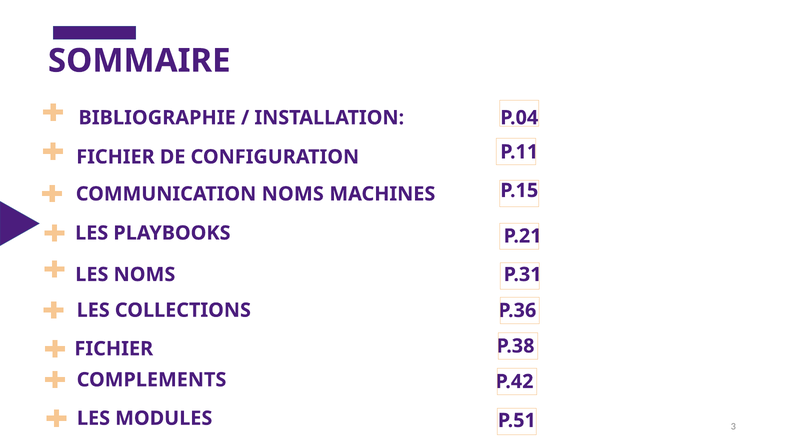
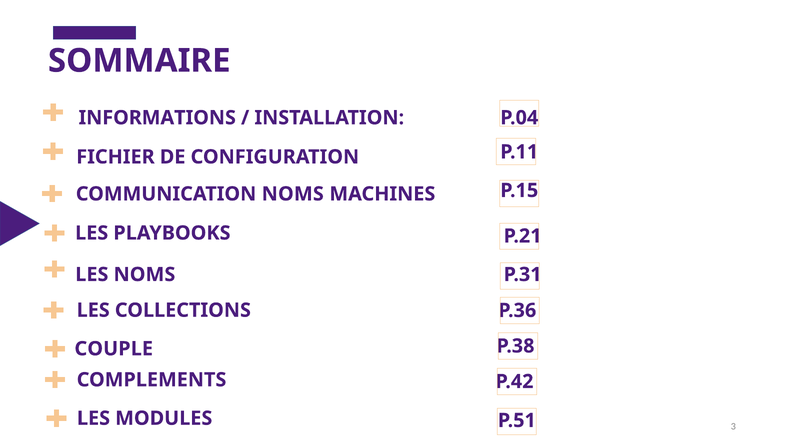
BIBLIOGRAPHIE: BIBLIOGRAPHIE -> INFORMATIONS
FICHIER at (114, 349): FICHIER -> COUPLE
